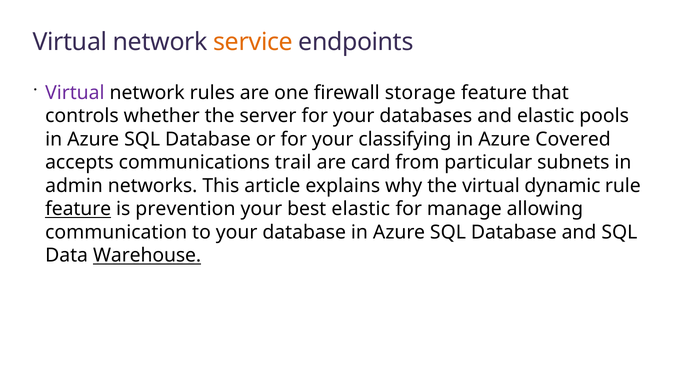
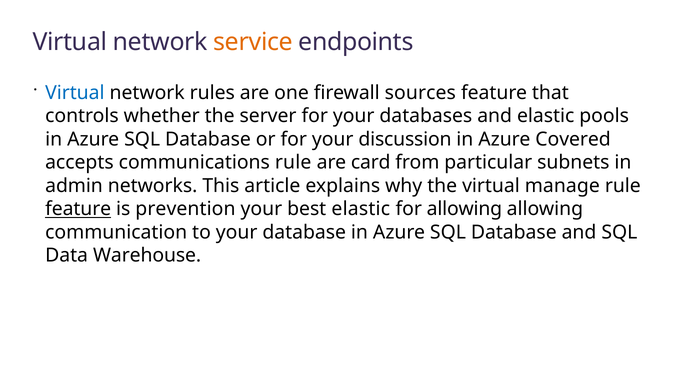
Virtual at (75, 93) colour: purple -> blue
storage: storage -> sources
classifying: classifying -> discussion
communications trail: trail -> rule
dynamic: dynamic -> manage
for manage: manage -> allowing
Warehouse underline: present -> none
